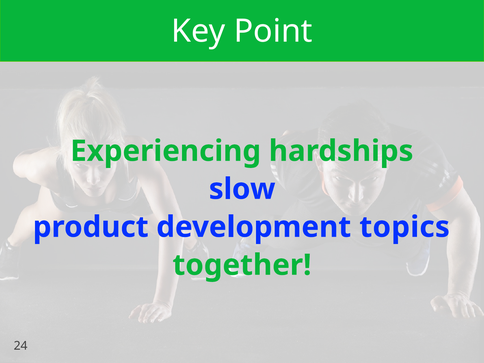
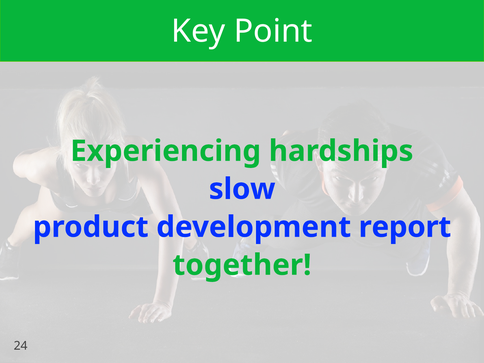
topics: topics -> report
